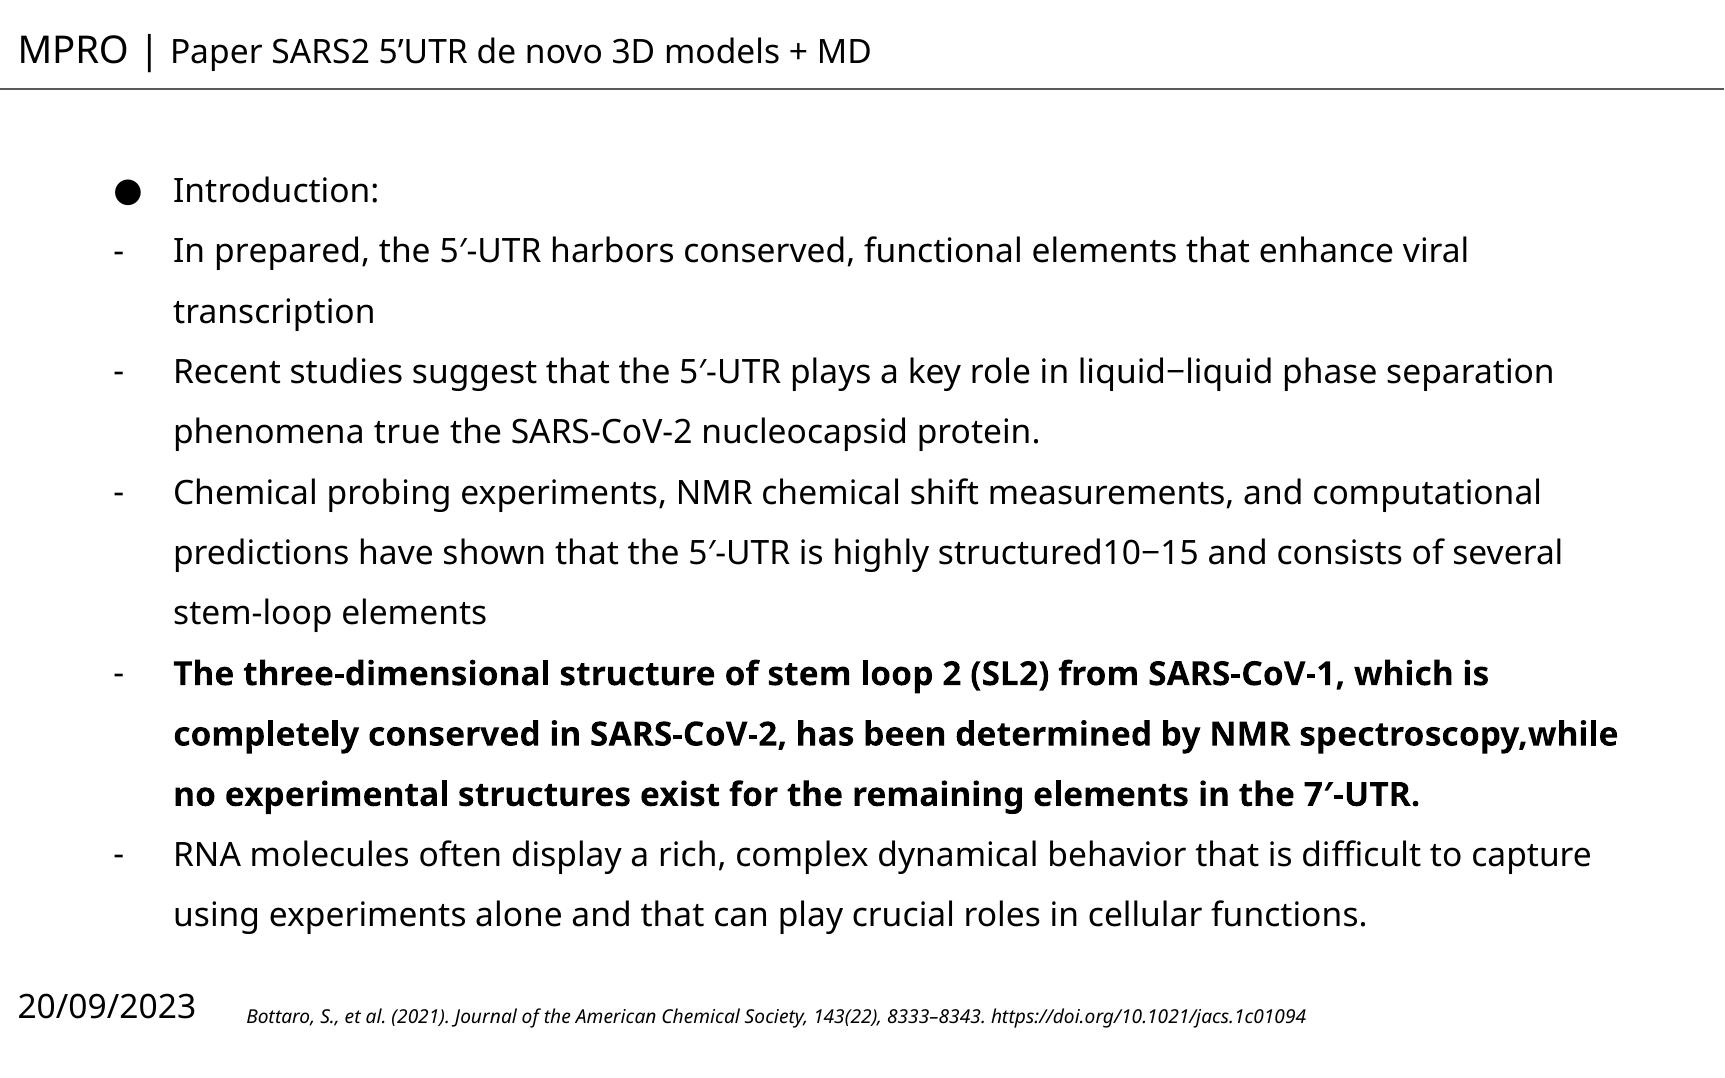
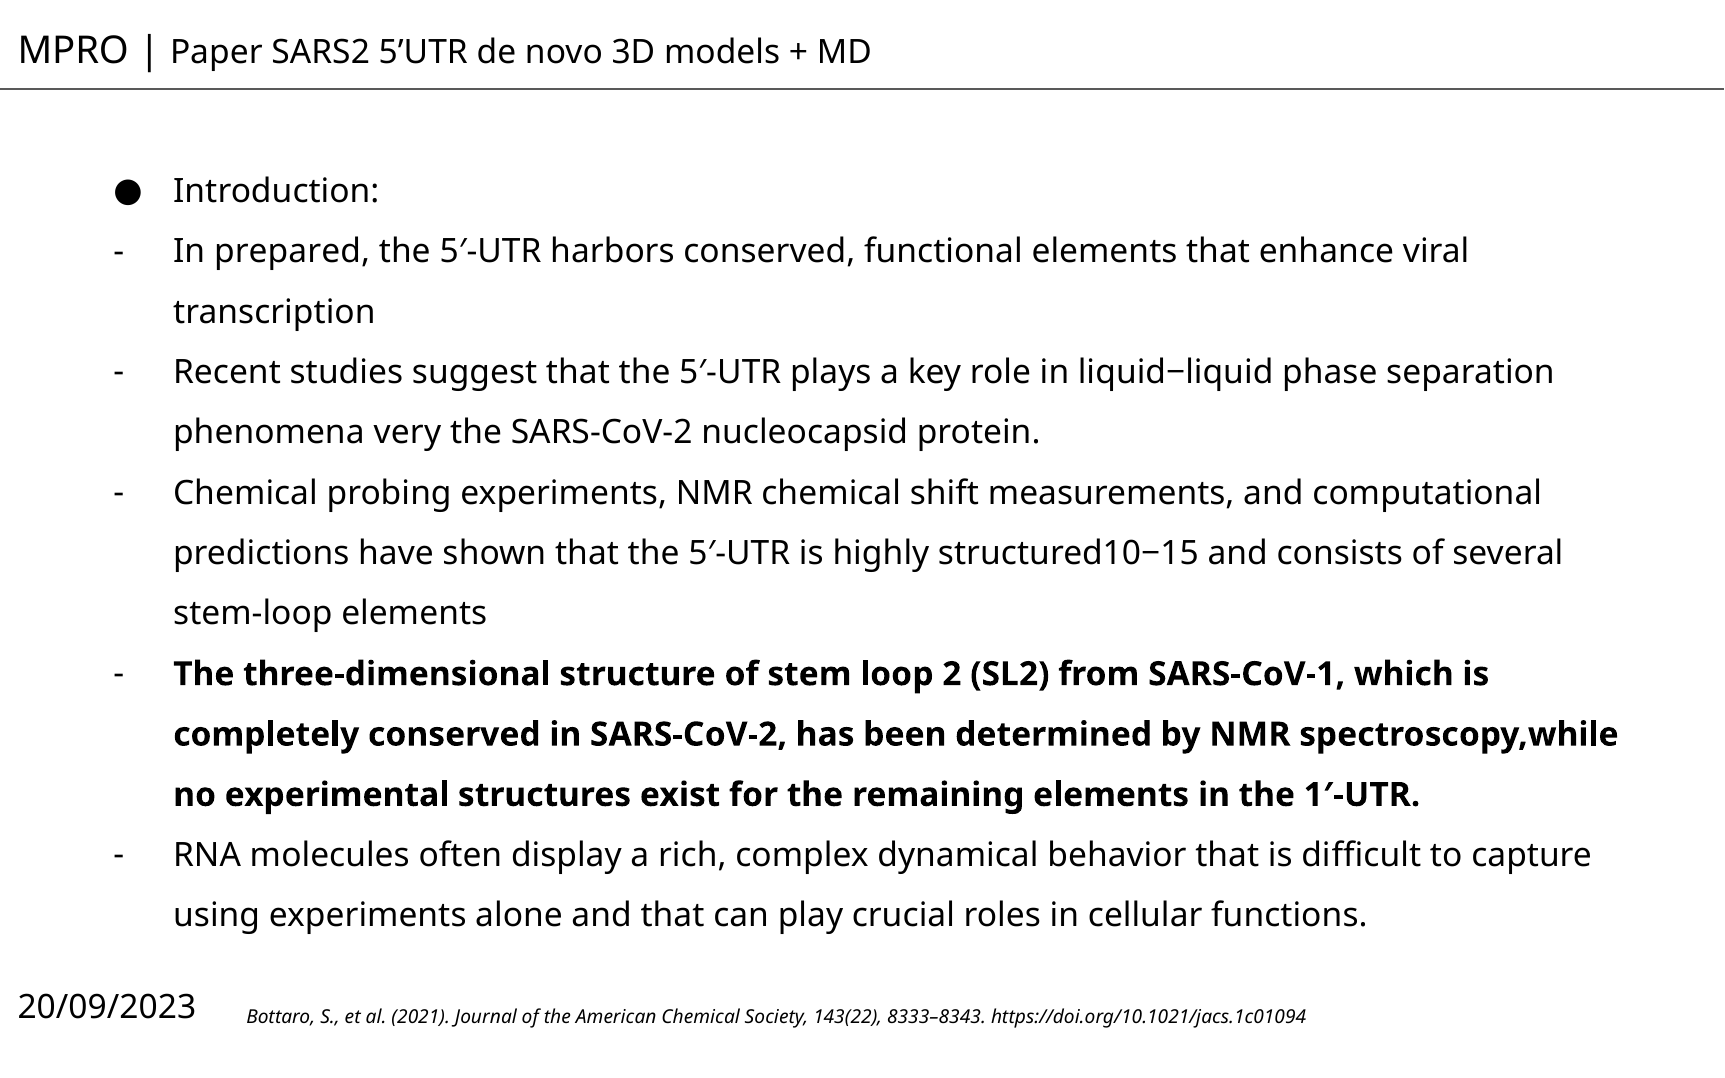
true: true -> very
7′-UTR: 7′-UTR -> 1′-UTR
